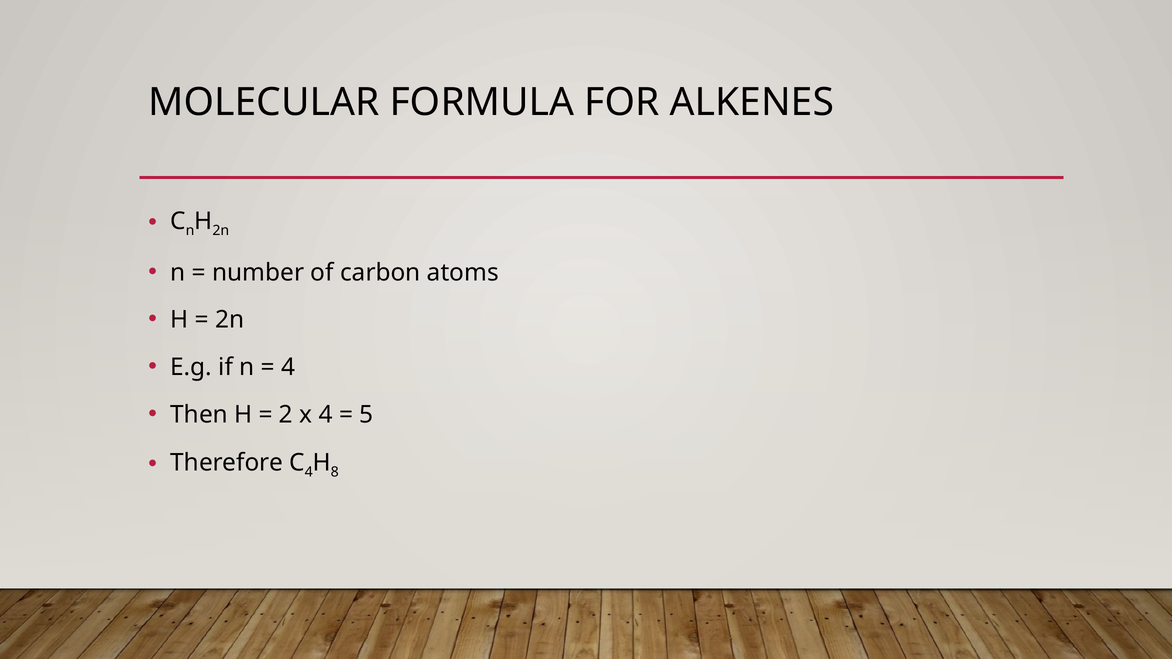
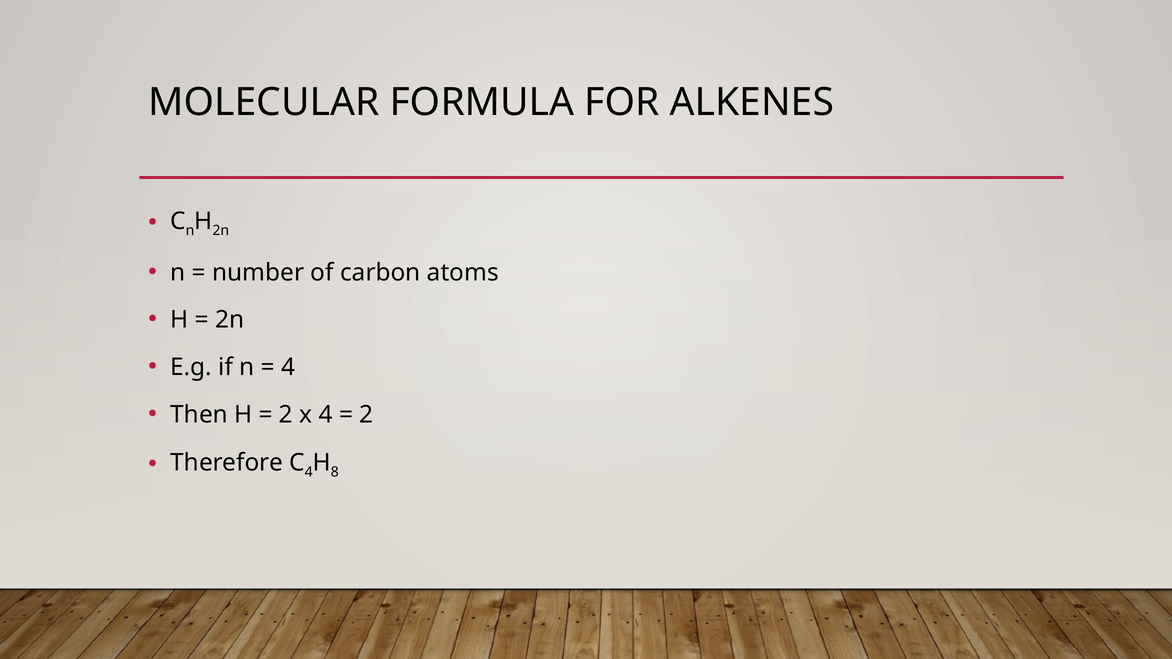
5 at (366, 415): 5 -> 2
